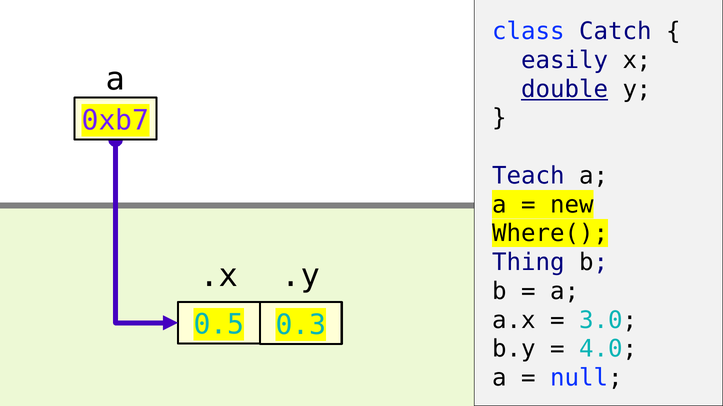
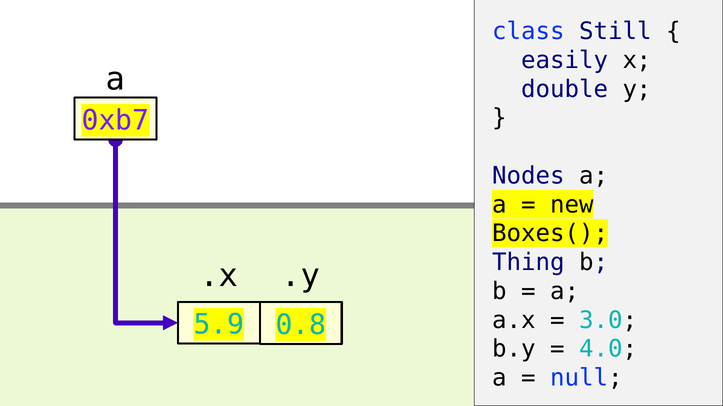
Catch: Catch -> Still
double underline: present -> none
Teach: Teach -> Nodes
Where(: Where( -> Boxes(
0.5: 0.5 -> 5.9
0.3: 0.3 -> 0.8
